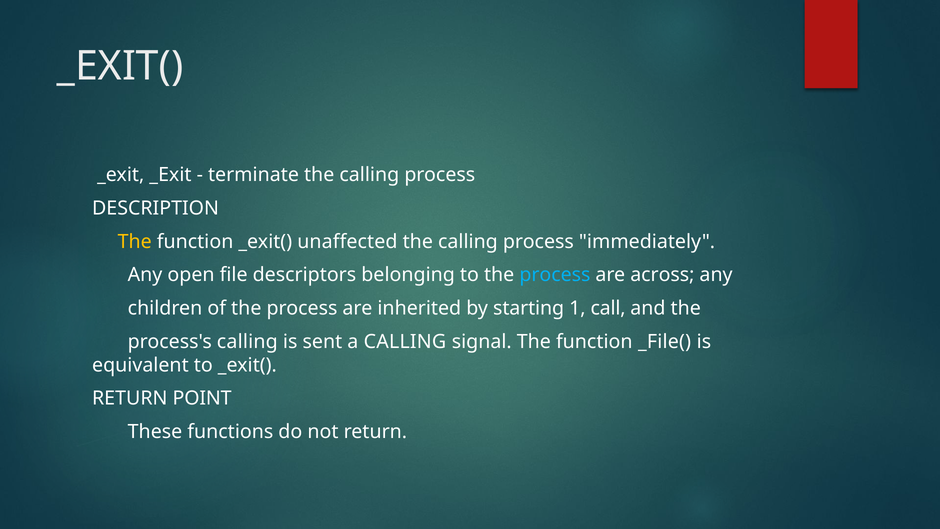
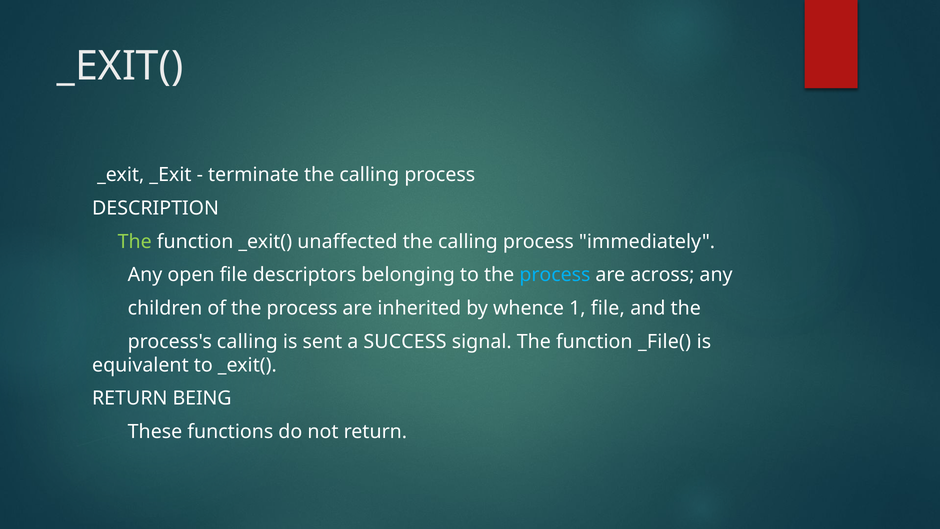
The at (135, 242) colour: yellow -> light green
starting: starting -> whence
1 call: call -> file
a CALLING: CALLING -> SUCCESS
POINT: POINT -> BEING
